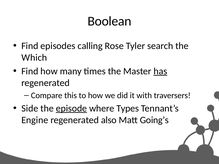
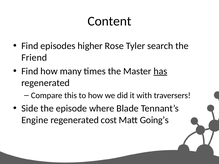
Boolean: Boolean -> Content
calling: calling -> higher
Which: Which -> Friend
episode underline: present -> none
Types: Types -> Blade
also: also -> cost
